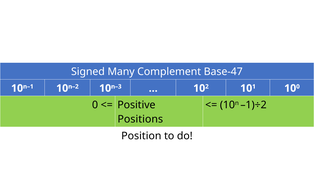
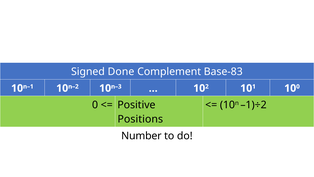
Many: Many -> Done
Base-47: Base-47 -> Base-83
Position: Position -> Number
